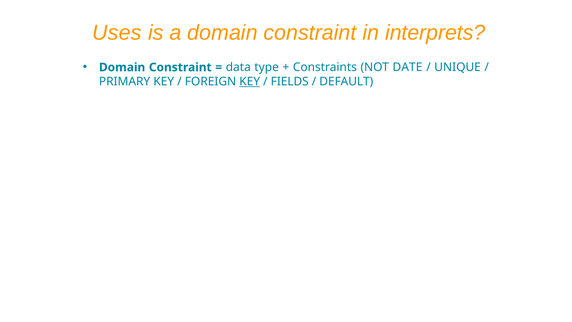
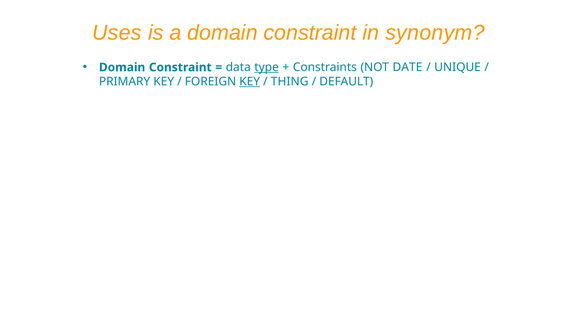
interprets: interprets -> synonym
type underline: none -> present
FIELDS: FIELDS -> THING
